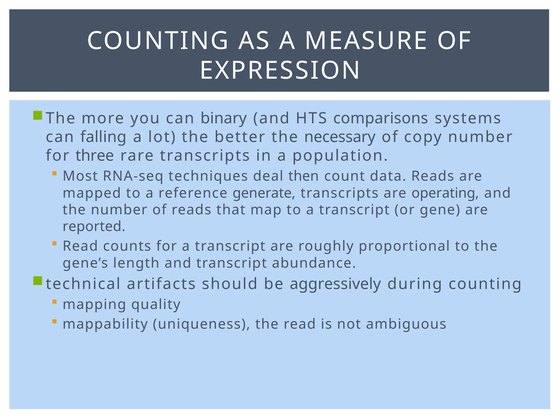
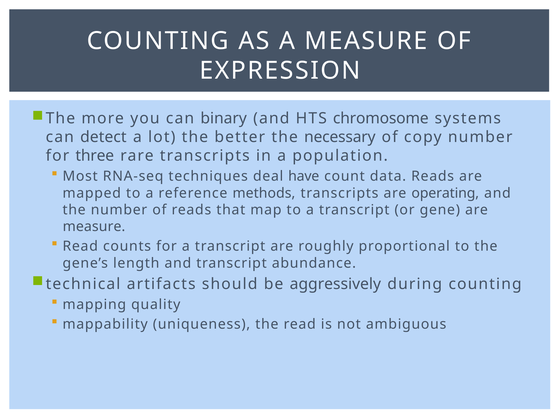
comparisons: comparisons -> chromosome
falling: falling -> detect
then: then -> have
generate: generate -> methods
reported at (94, 227): reported -> measure
